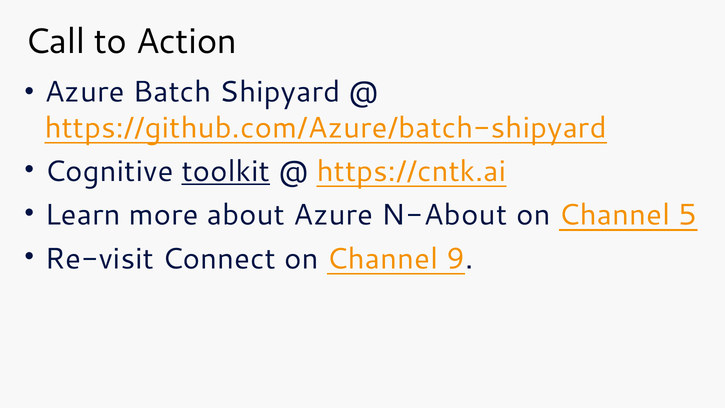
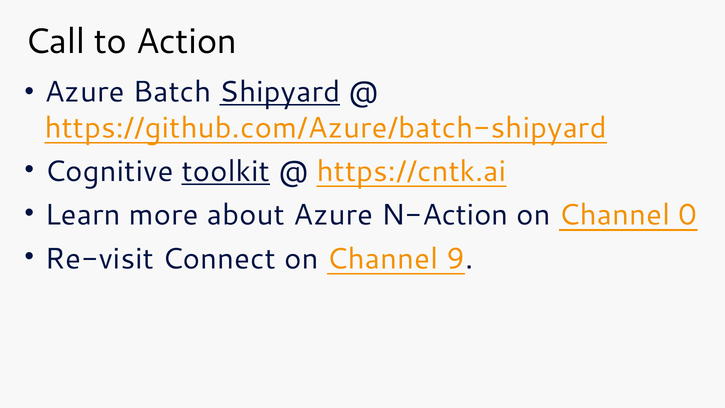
Shipyard underline: none -> present
N-About: N-About -> N-Action
5: 5 -> 0
